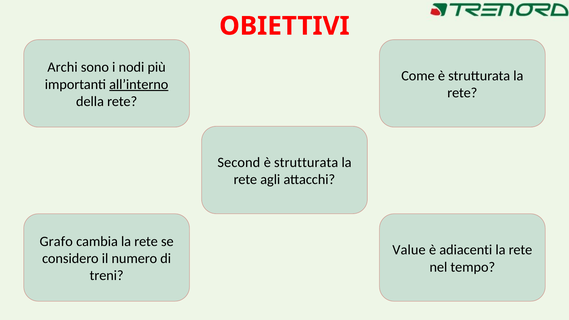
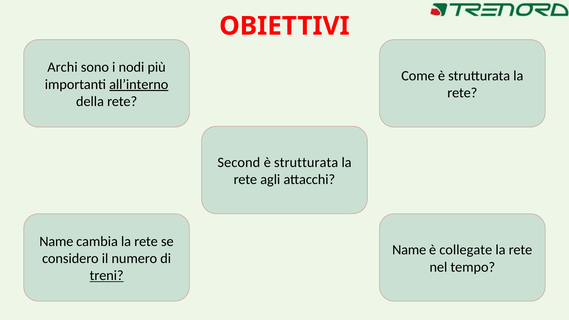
Grafo at (56, 241): Grafo -> Name
Value at (409, 250): Value -> Name
adiacenti: adiacenti -> collegate
treni underline: none -> present
